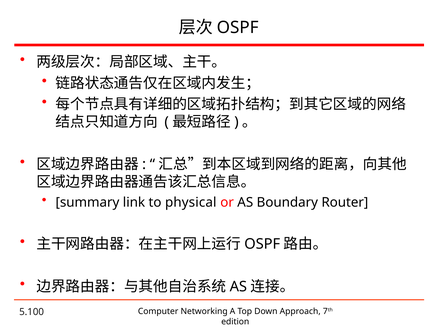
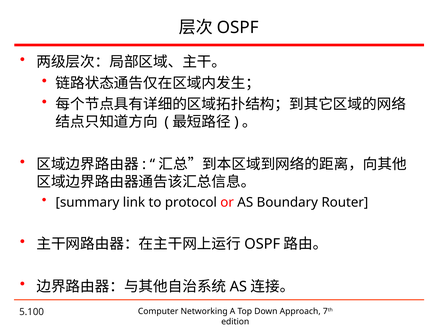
physical: physical -> protocol
